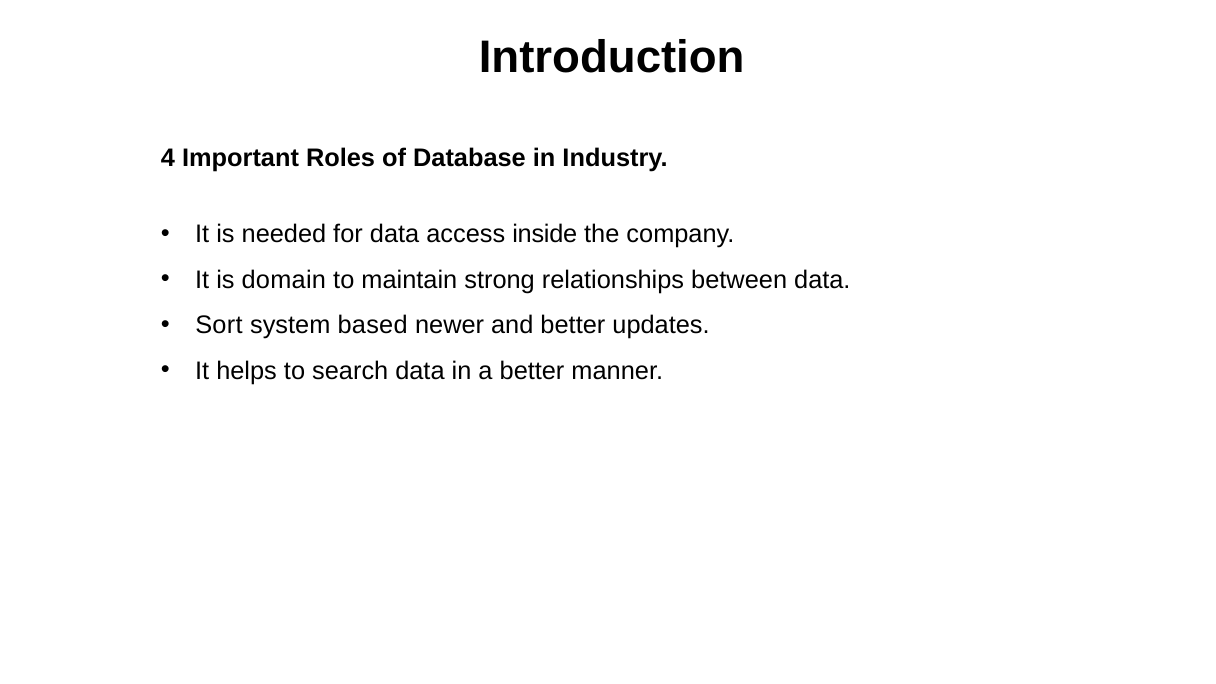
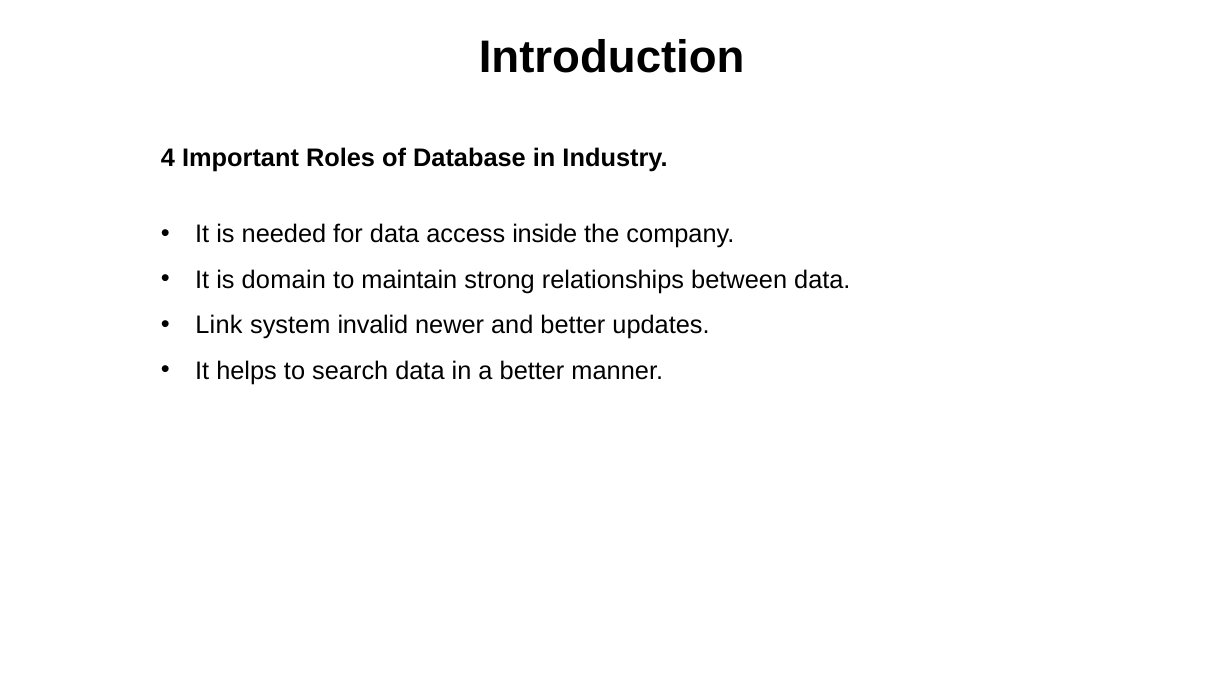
Sort: Sort -> Link
based: based -> invalid
